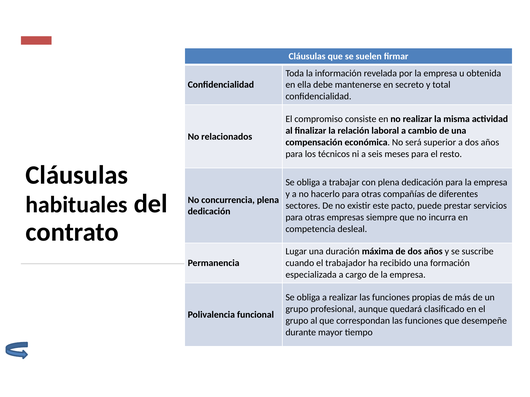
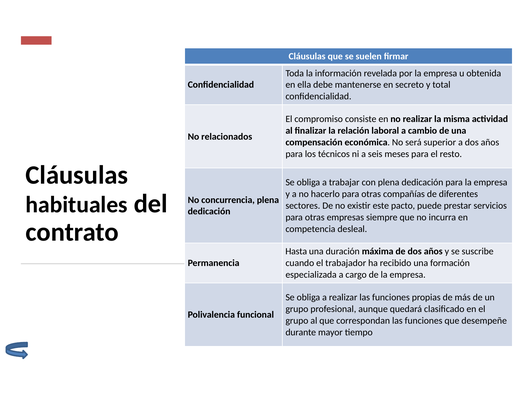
Lugar: Lugar -> Hasta
